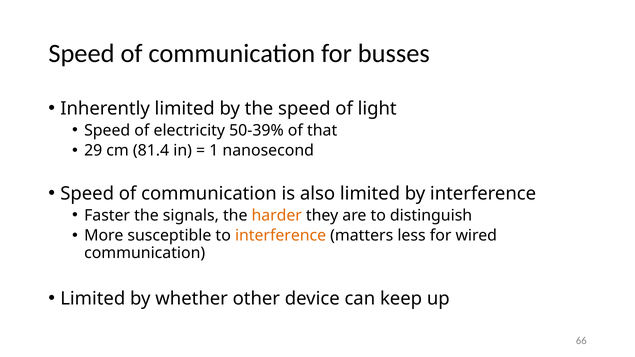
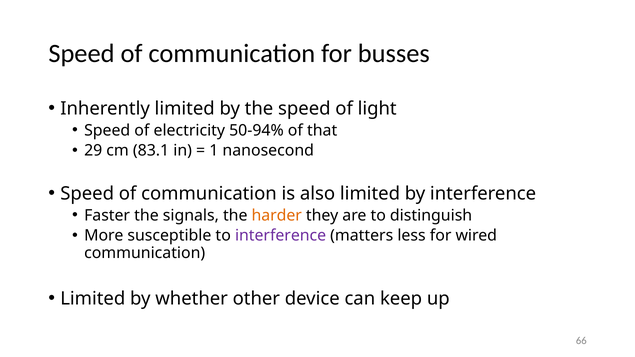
50-39%: 50-39% -> 50-94%
81.4: 81.4 -> 83.1
interference at (281, 236) colour: orange -> purple
